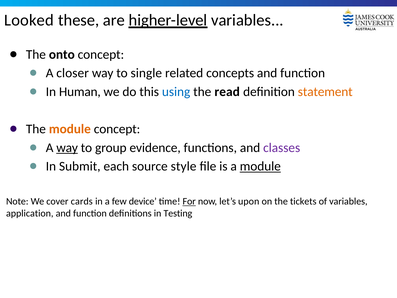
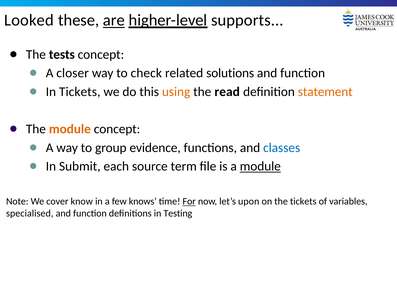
are underline: none -> present
higher-level variables: variables -> supports
onto: onto -> tests
single: single -> check
concepts: concepts -> solutions
In Human: Human -> Tickets
using colour: blue -> orange
way at (67, 148) underline: present -> none
classes colour: purple -> blue
style: style -> term
cards: cards -> know
device: device -> knows
application: application -> specialised
